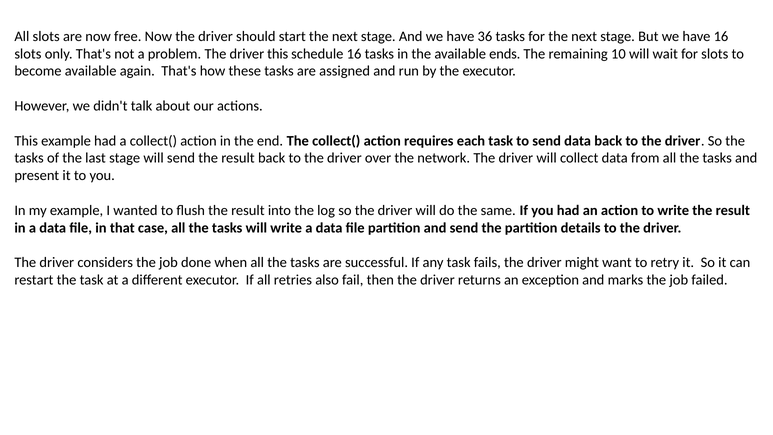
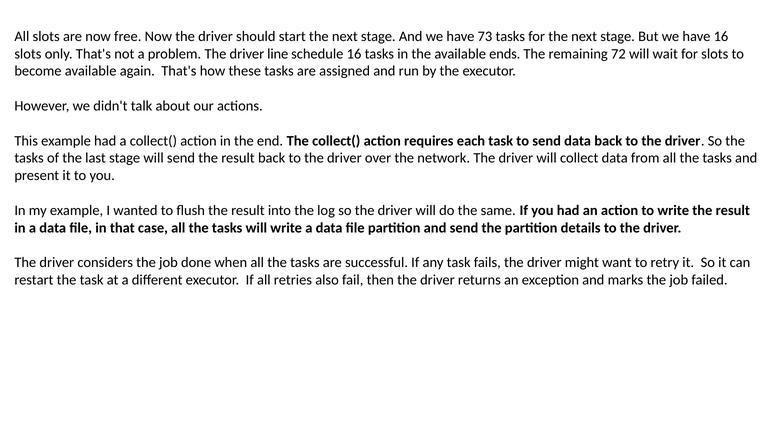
36: 36 -> 73
driver this: this -> line
10: 10 -> 72
